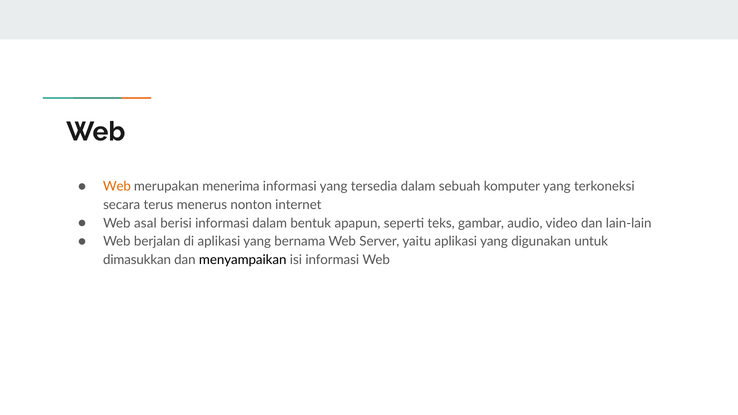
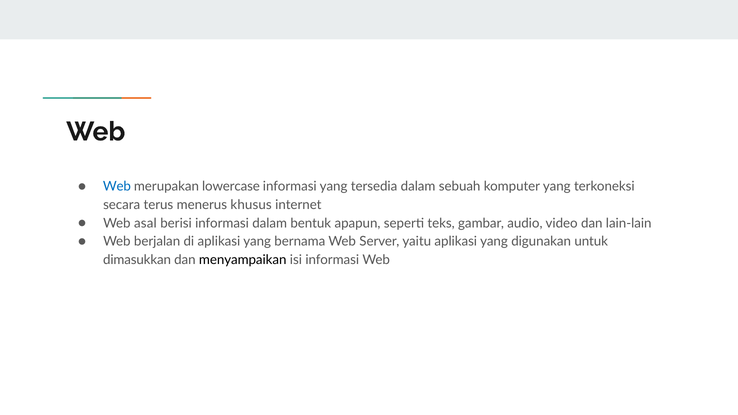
Web at (117, 186) colour: orange -> blue
menerima: menerima -> lowercase
nonton: nonton -> khusus
